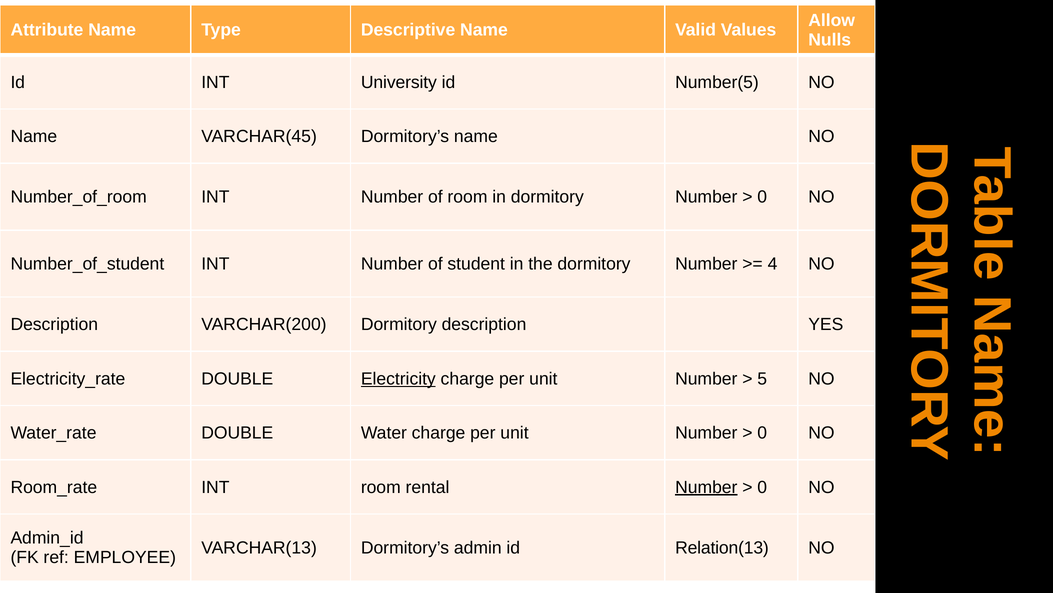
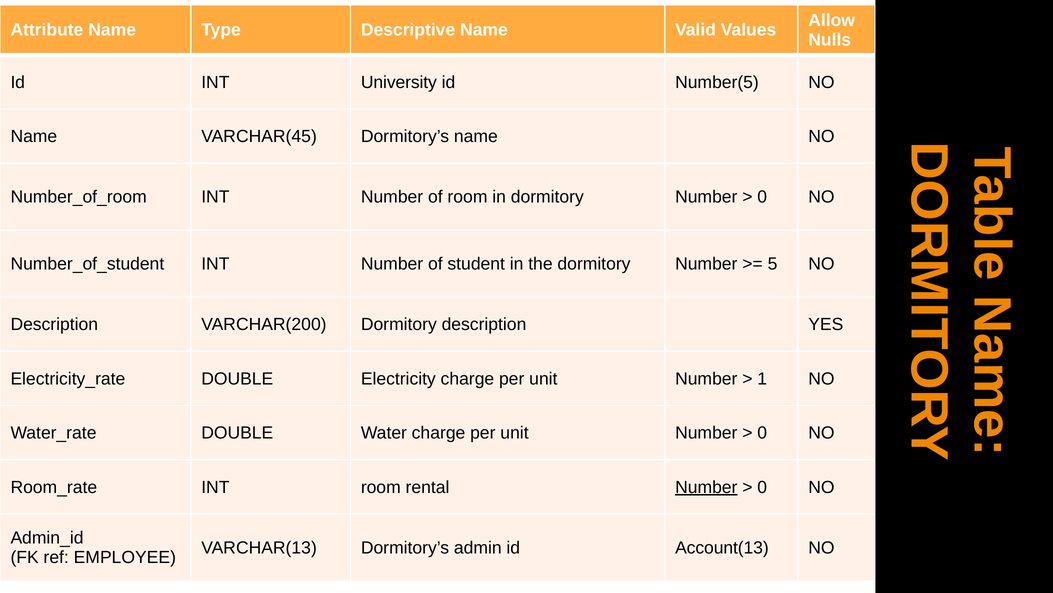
4: 4 -> 5
Electricity underline: present -> none
5: 5 -> 1
Relation(13: Relation(13 -> Account(13
